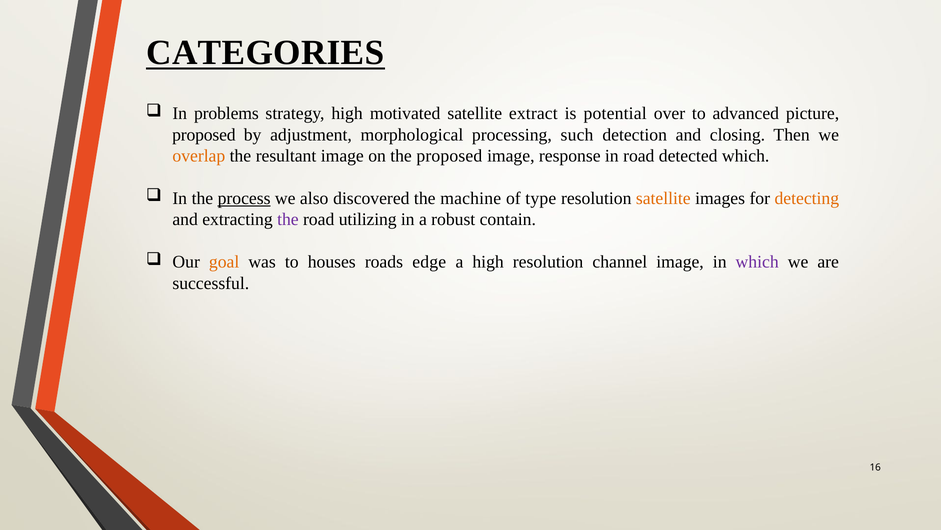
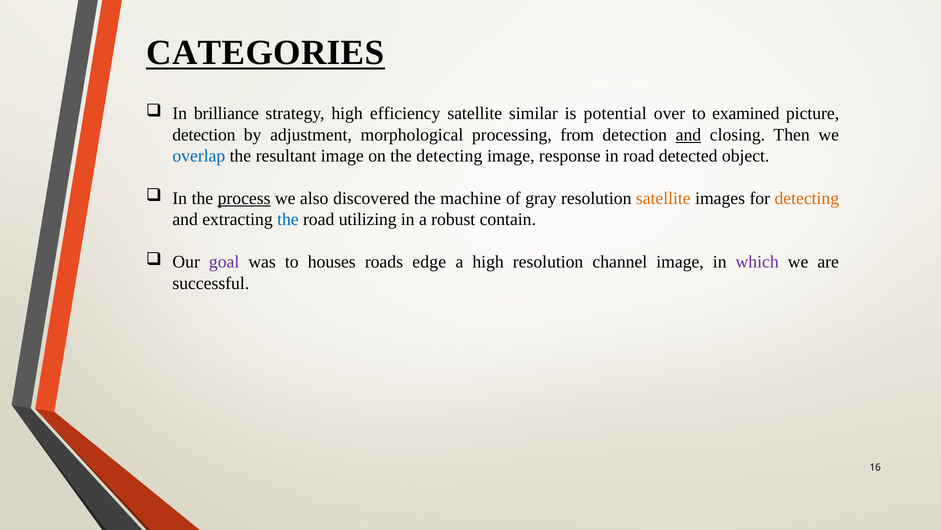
problems: problems -> brilliance
motivated: motivated -> efficiency
extract: extract -> similar
advanced: advanced -> examined
proposed at (204, 135): proposed -> detection
such: such -> from
and at (688, 135) underline: none -> present
overlap colour: orange -> blue
the proposed: proposed -> detecting
detected which: which -> object
type: type -> gray
the at (288, 219) colour: purple -> blue
goal colour: orange -> purple
